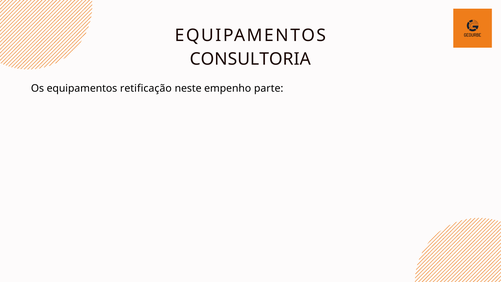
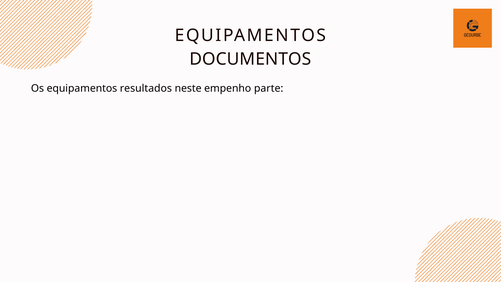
CONSULTORIA: CONSULTORIA -> DOCUMENTOS
retificação: retificação -> resultados
